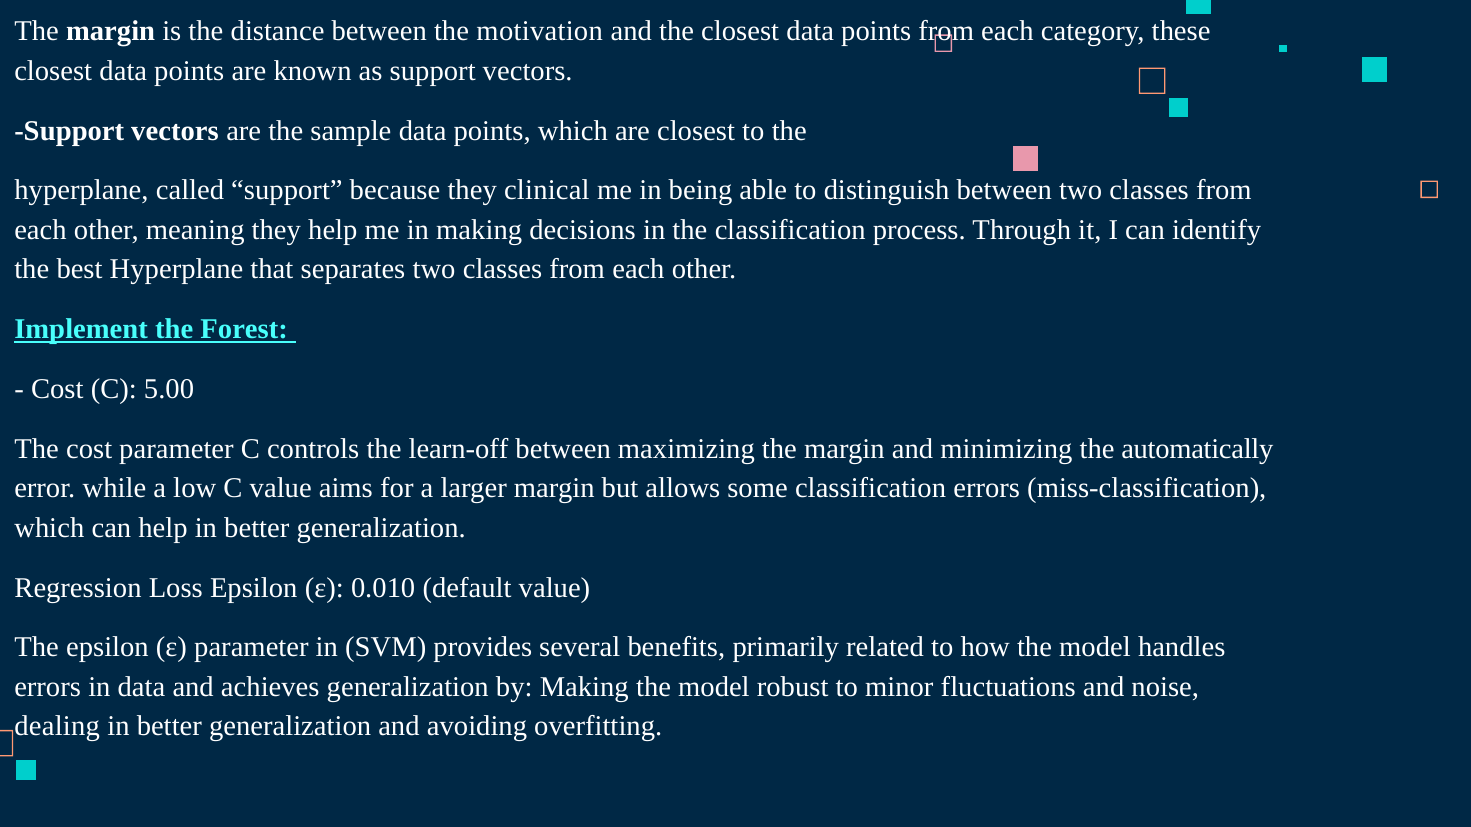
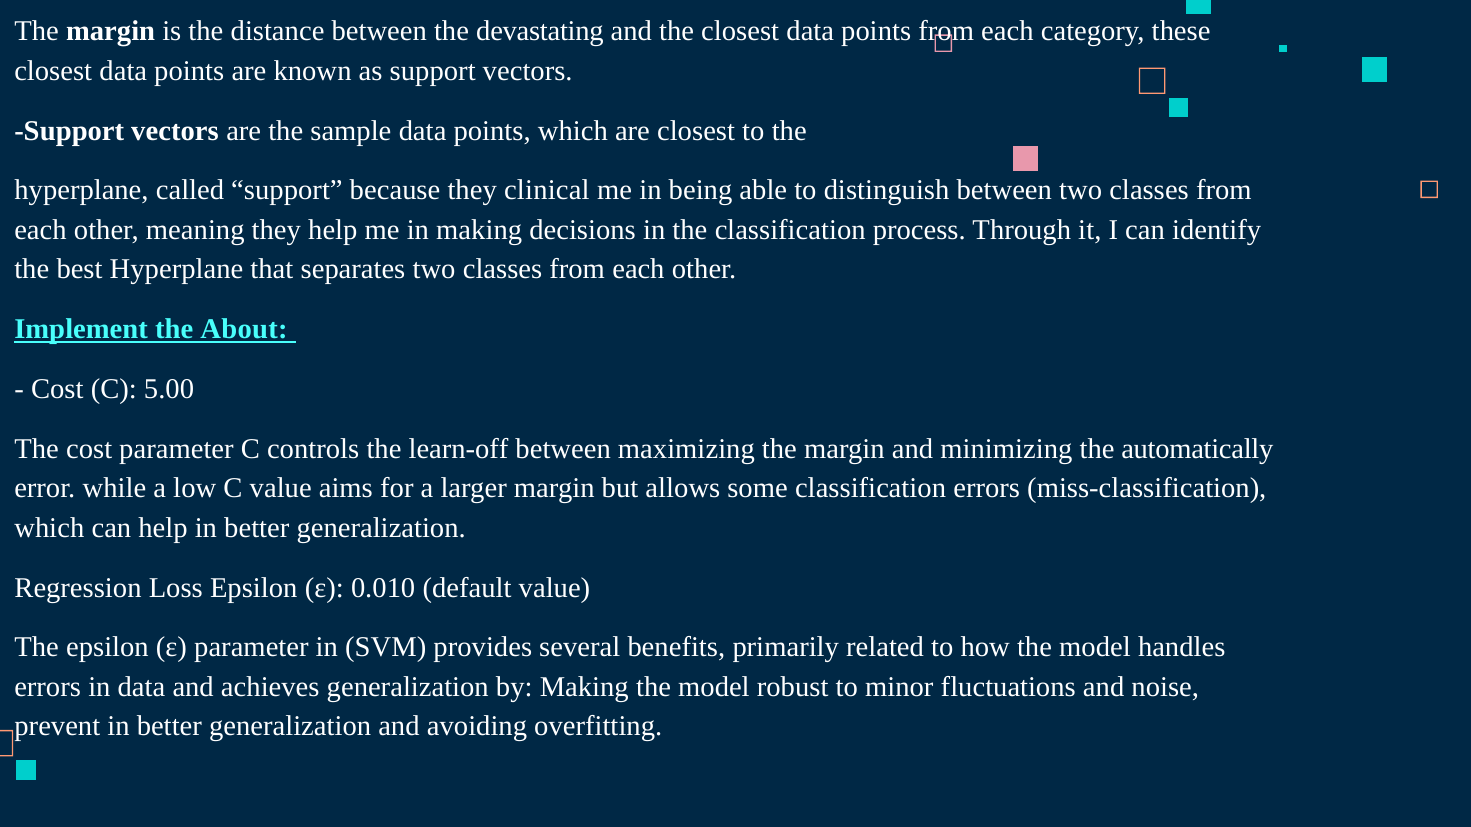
motivation: motivation -> devastating
Forest: Forest -> About
dealing: dealing -> prevent
